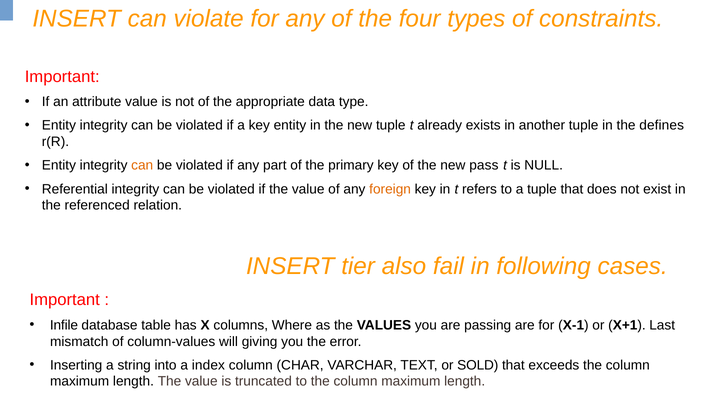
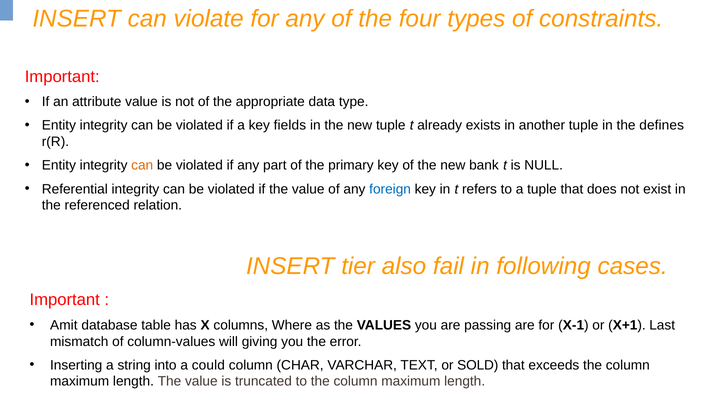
key entity: entity -> fields
pass: pass -> bank
foreign colour: orange -> blue
Infile: Infile -> Amit
index: index -> could
